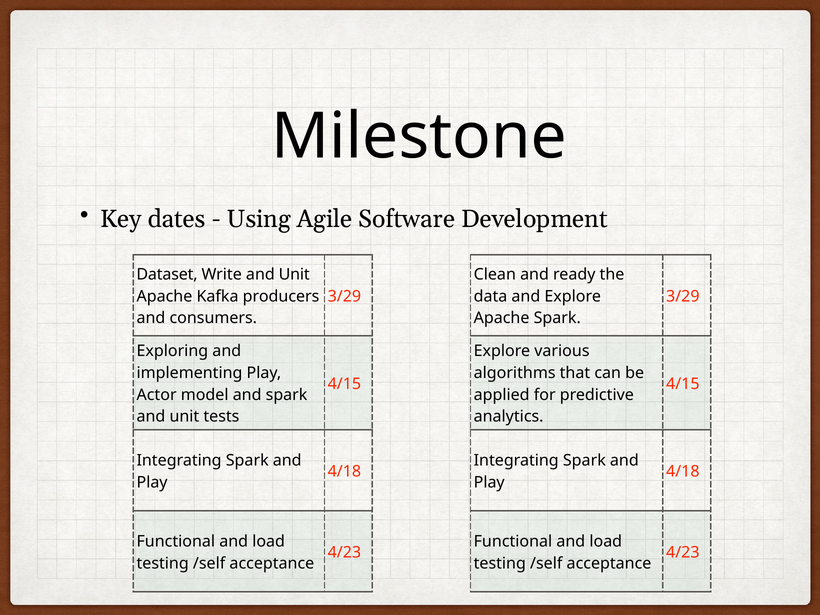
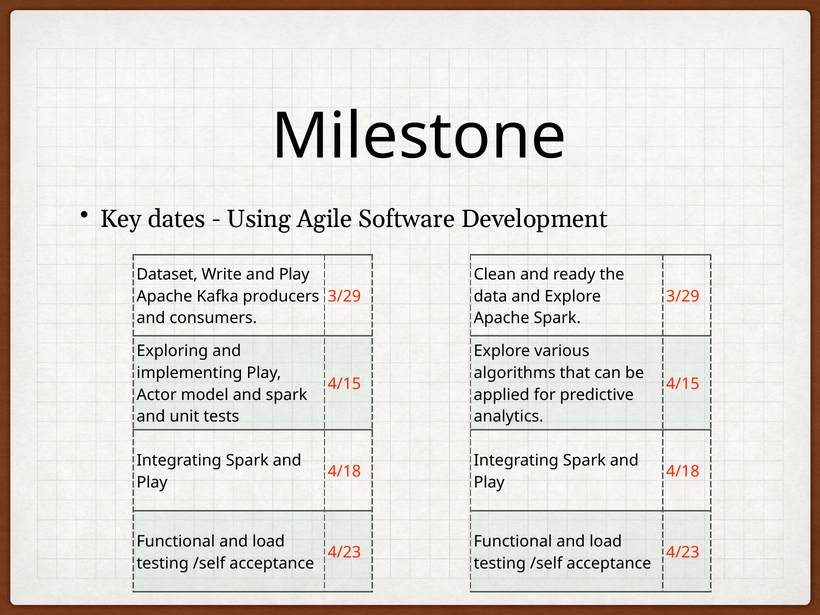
Write and Unit: Unit -> Play
